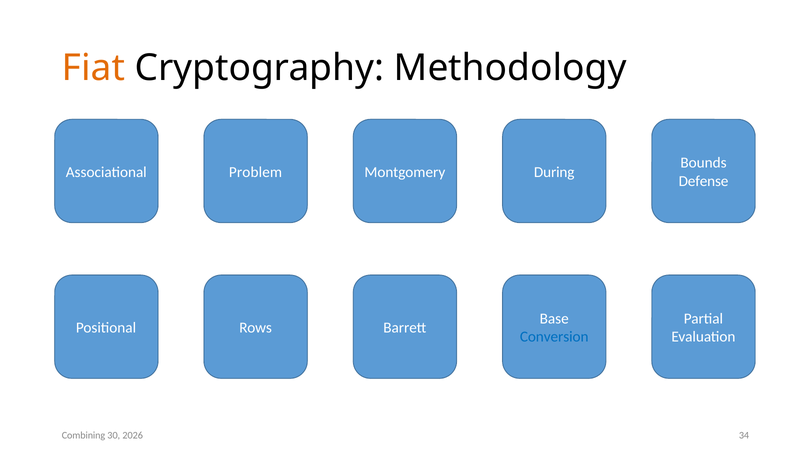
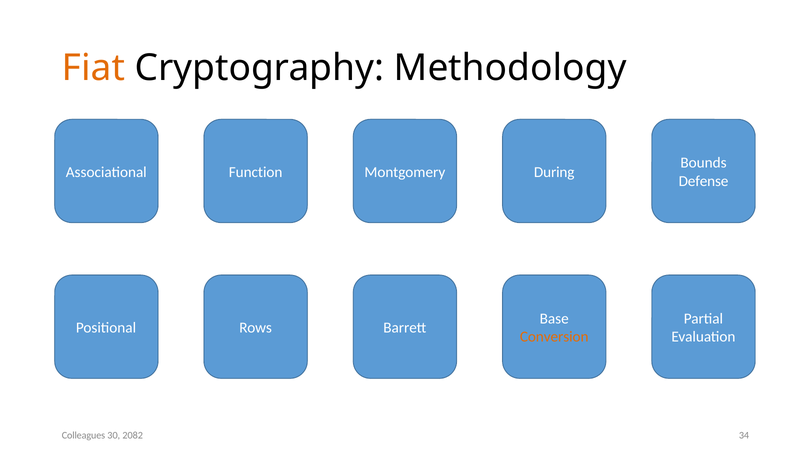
Problem: Problem -> Function
Conversion colour: blue -> orange
Combining: Combining -> Colleagues
2026: 2026 -> 2082
